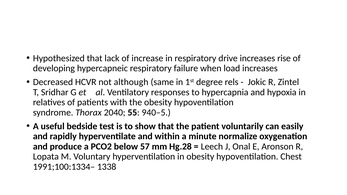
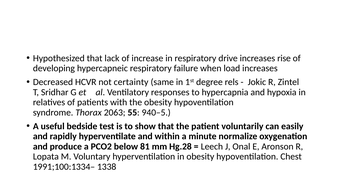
although: although -> certainty
2040: 2040 -> 2063
57: 57 -> 81
